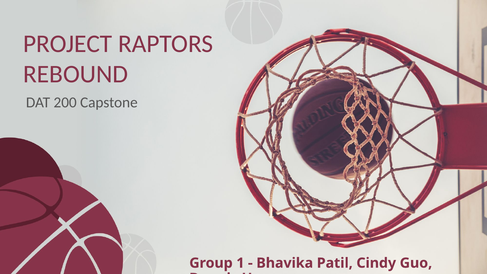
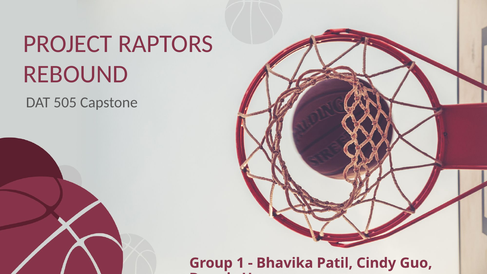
200: 200 -> 505
